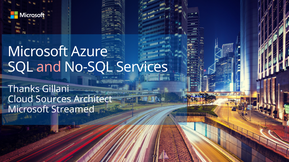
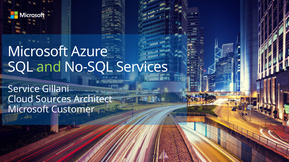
and colour: pink -> light green
Thanks: Thanks -> Service
Streamed: Streamed -> Customer
